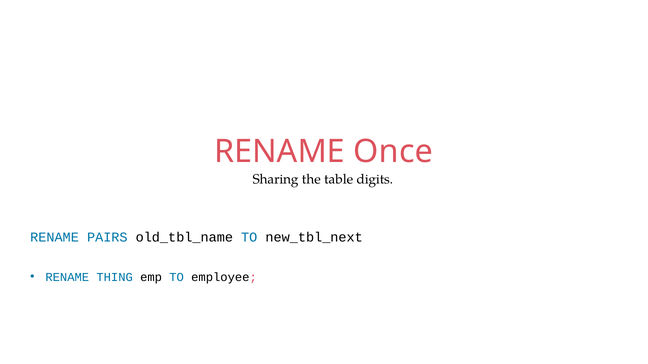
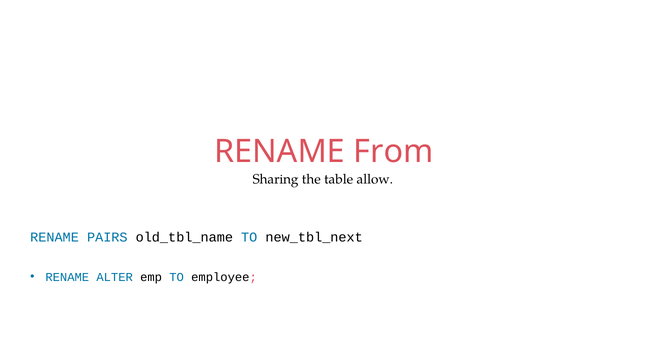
Once: Once -> From
digits: digits -> allow
THING: THING -> ALTER
